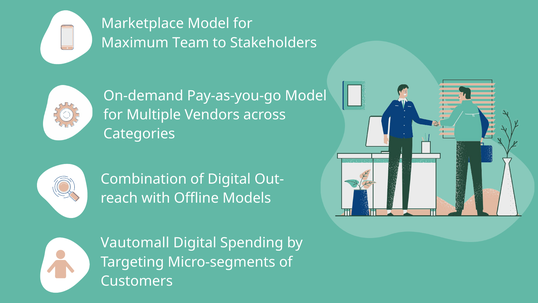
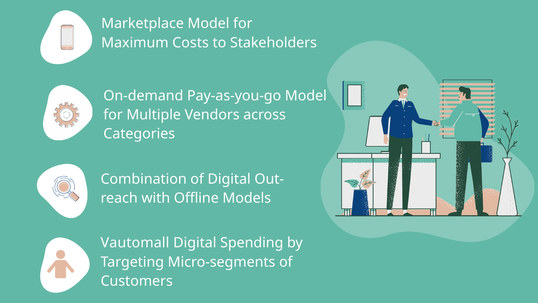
Team: Team -> Costs
